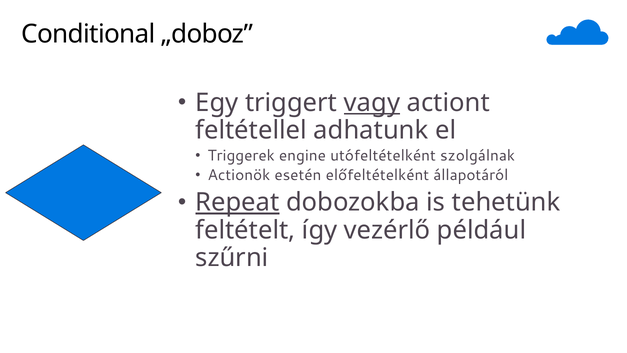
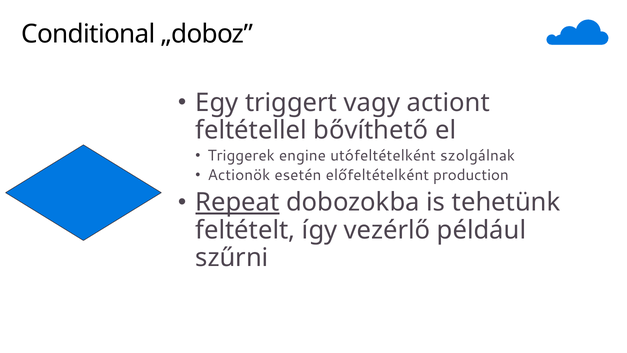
vagy underline: present -> none
adhatunk: adhatunk -> bővíthető
állapotáról: állapotáról -> production
